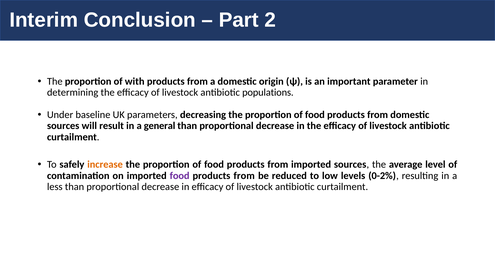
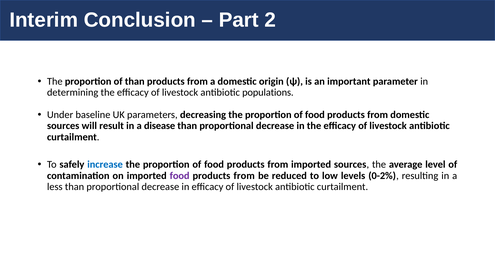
of with: with -> than
general: general -> disease
increase colour: orange -> blue
